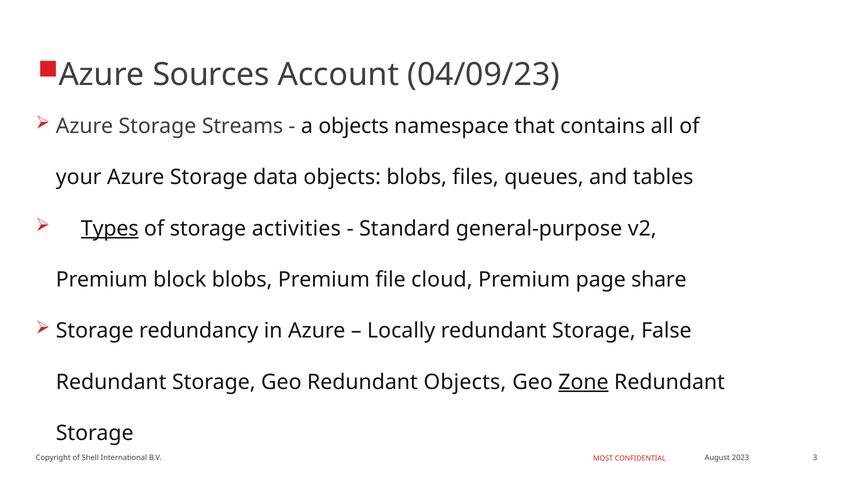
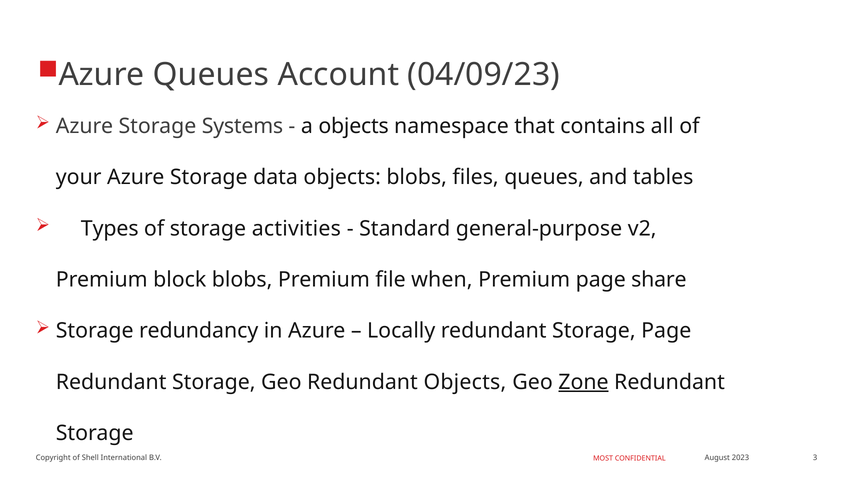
Azure Sources: Sources -> Queues
Streams: Streams -> Systems
Types underline: present -> none
cloud: cloud -> when
Storage False: False -> Page
